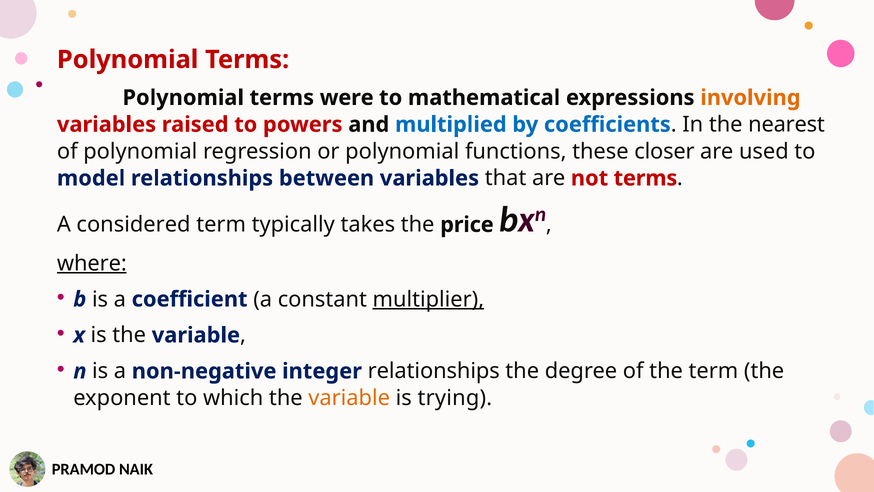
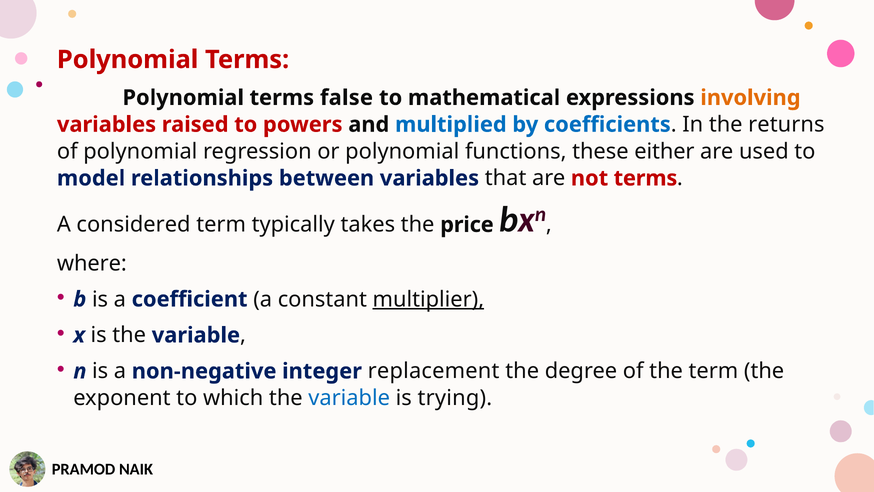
were: were -> false
nearest: nearest -> returns
closer: closer -> either
where underline: present -> none
integer relationships: relationships -> replacement
variable at (349, 398) colour: orange -> blue
